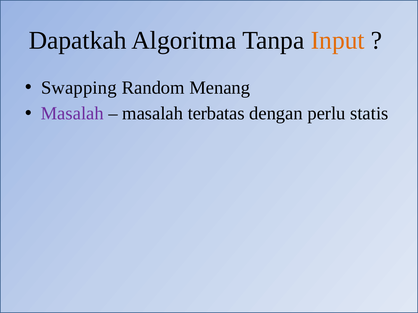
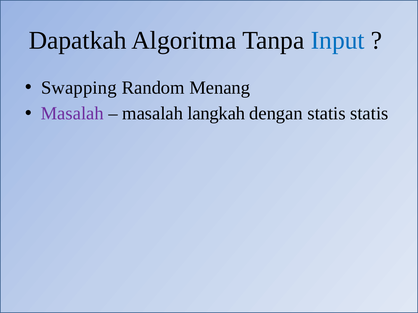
Input colour: orange -> blue
terbatas: terbatas -> langkah
dengan perlu: perlu -> statis
